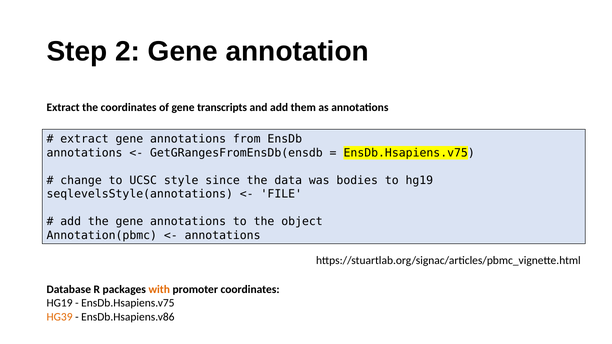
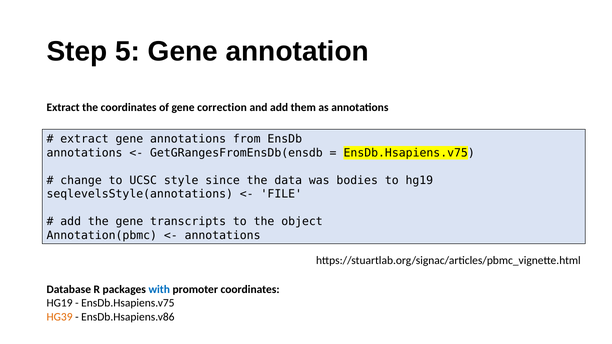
2: 2 -> 5
transcripts: transcripts -> correction
the gene annotations: annotations -> transcripts
with colour: orange -> blue
